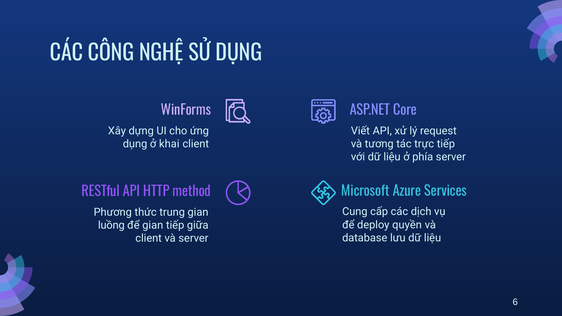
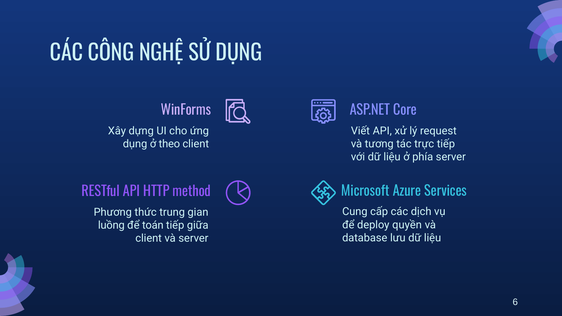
khai: khai -> theo
để gian: gian -> toán
